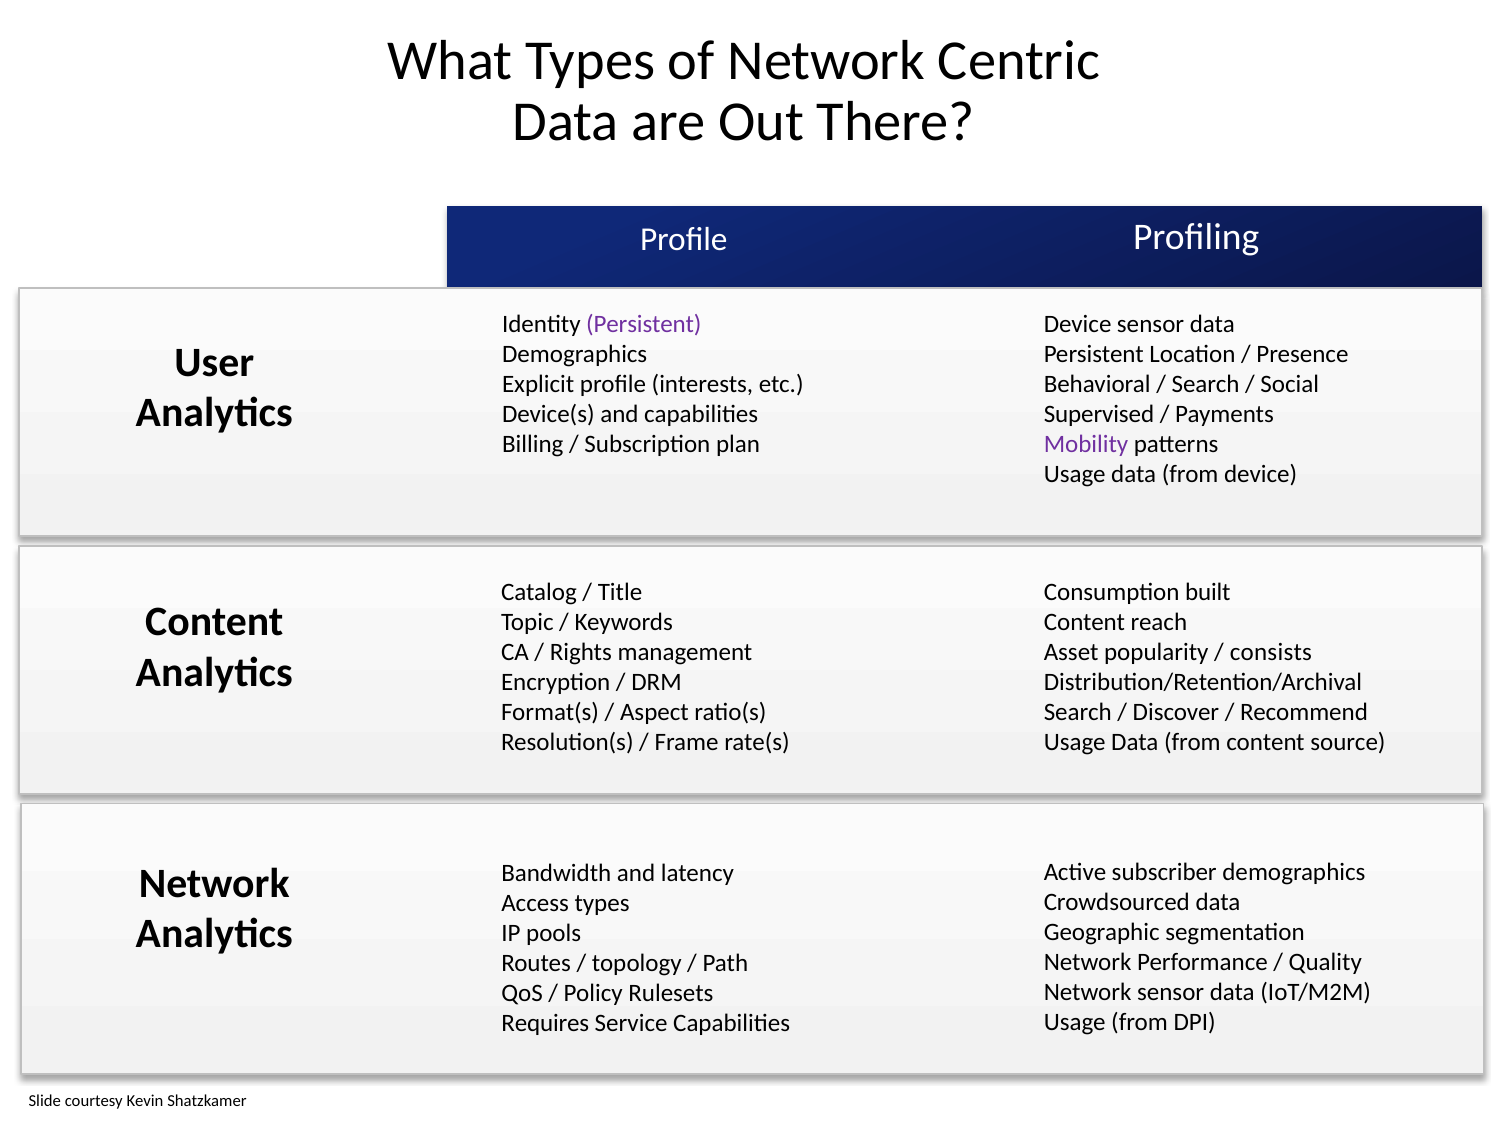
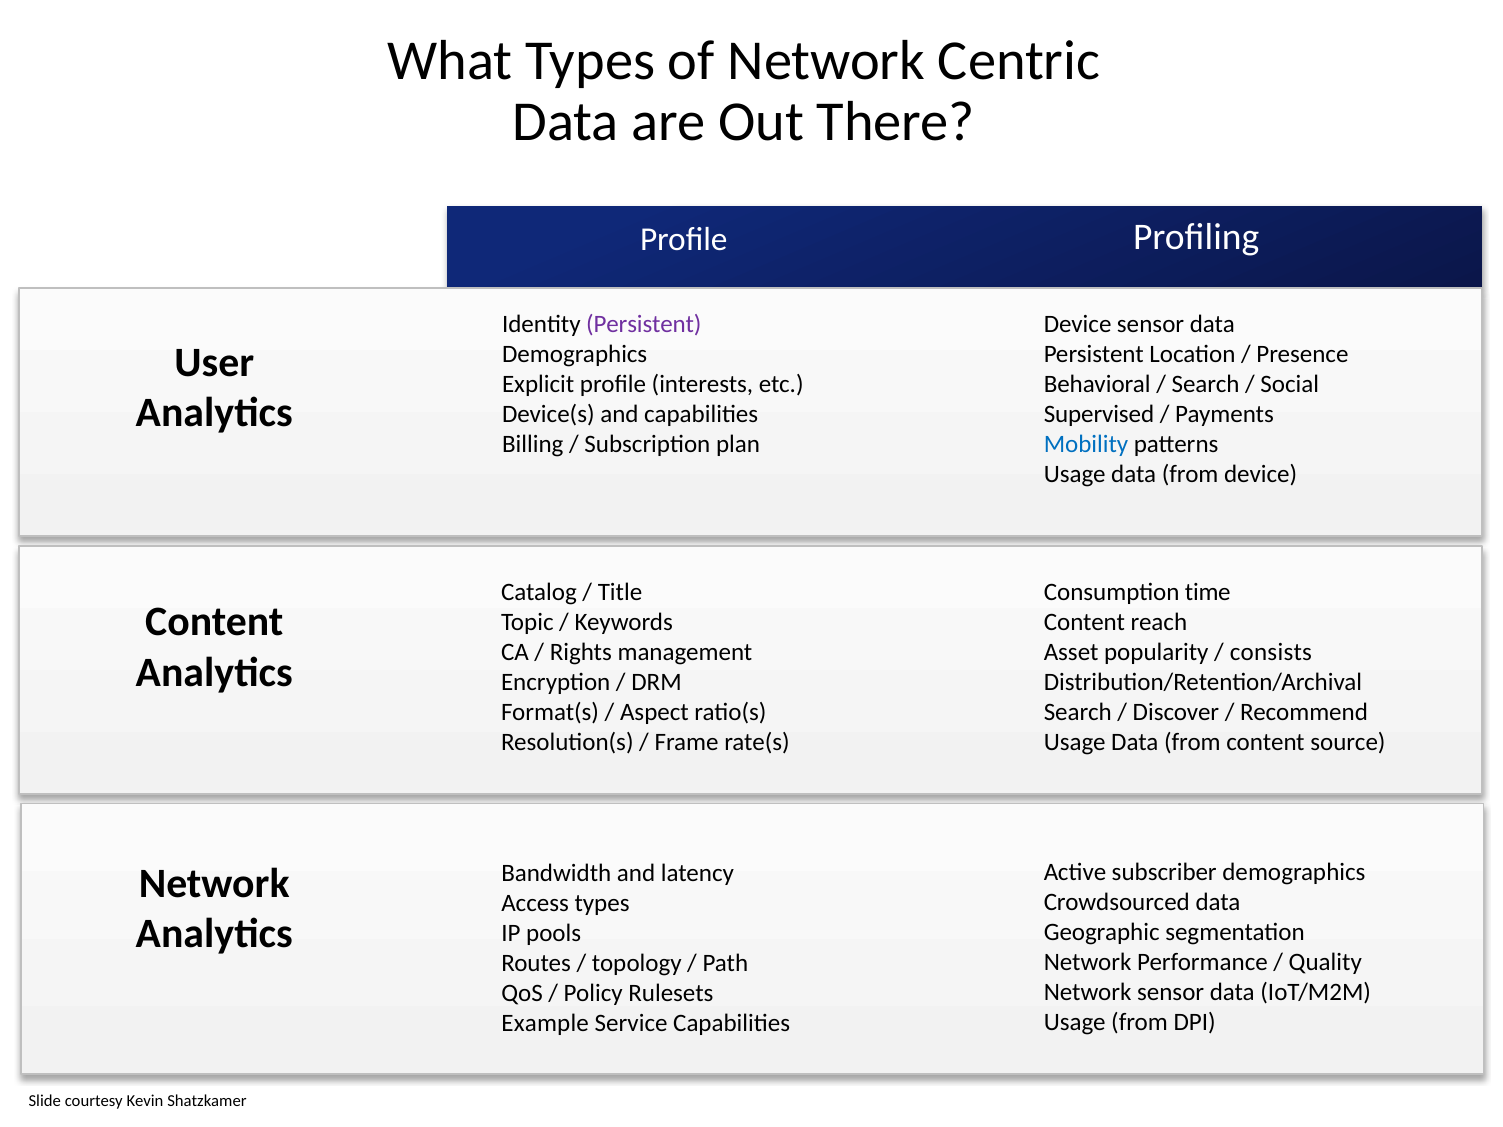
Mobility colour: purple -> blue
built: built -> time
Requires: Requires -> Example
